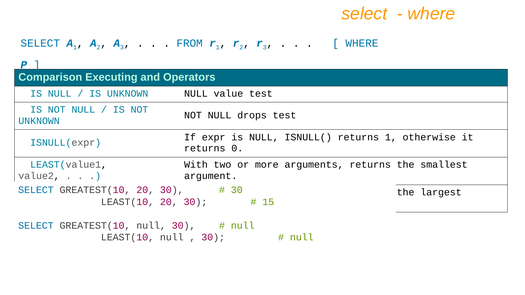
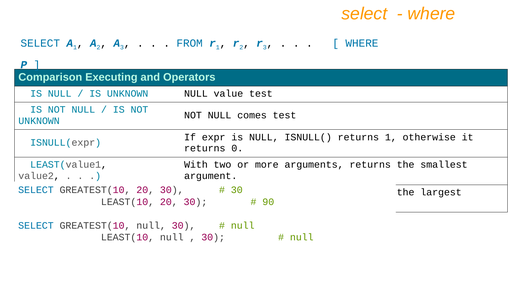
drops: drops -> comes
15: 15 -> 90
